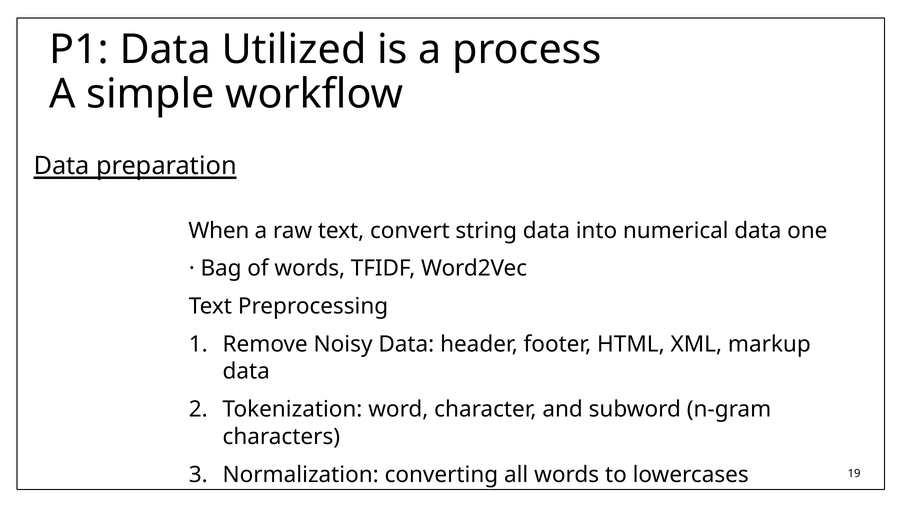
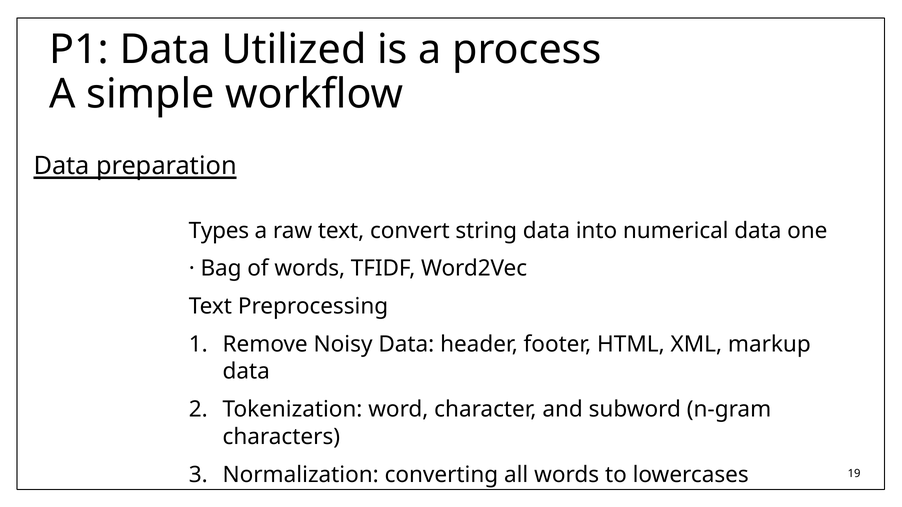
When: When -> Types
